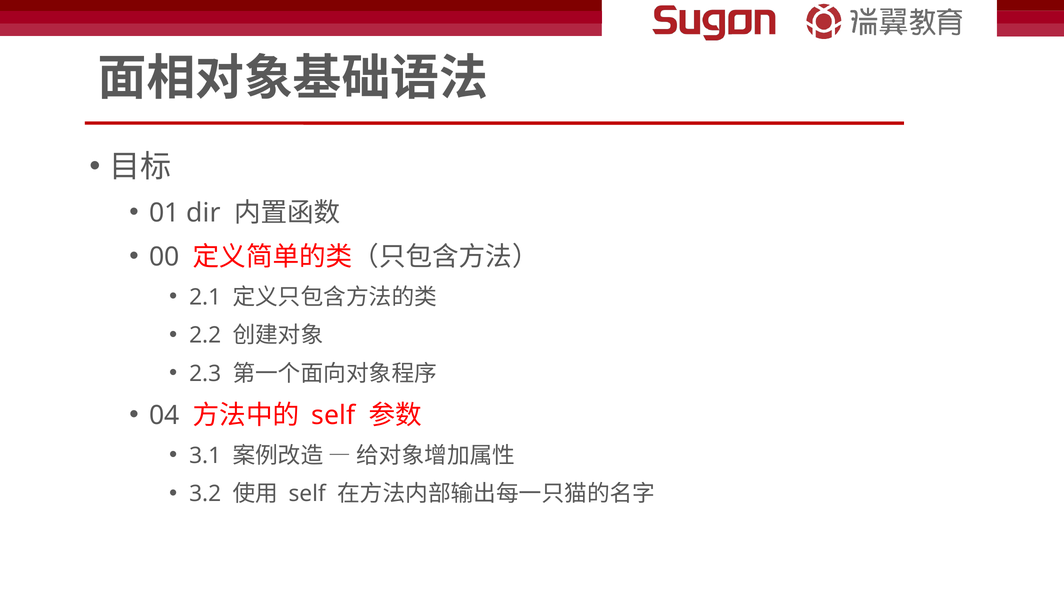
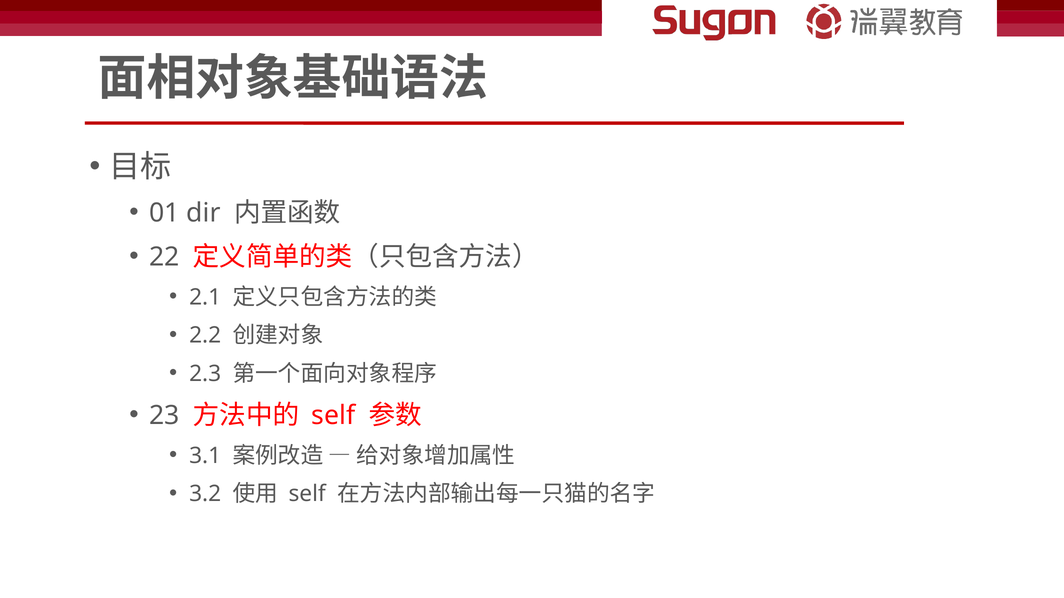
00: 00 -> 22
04: 04 -> 23
